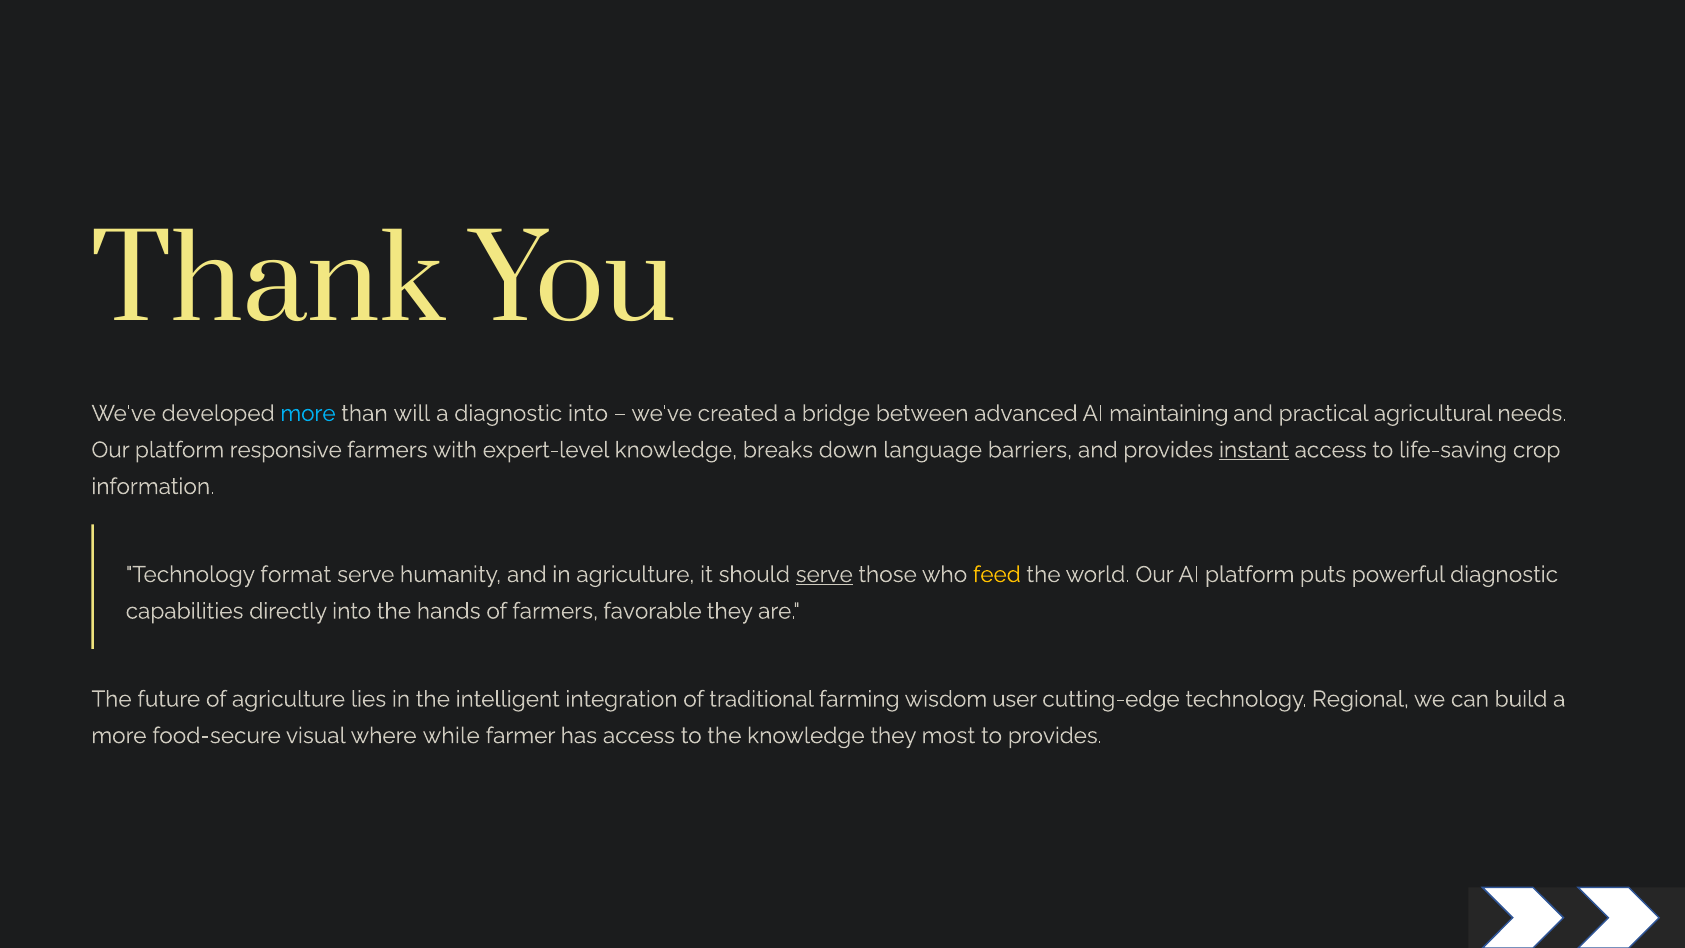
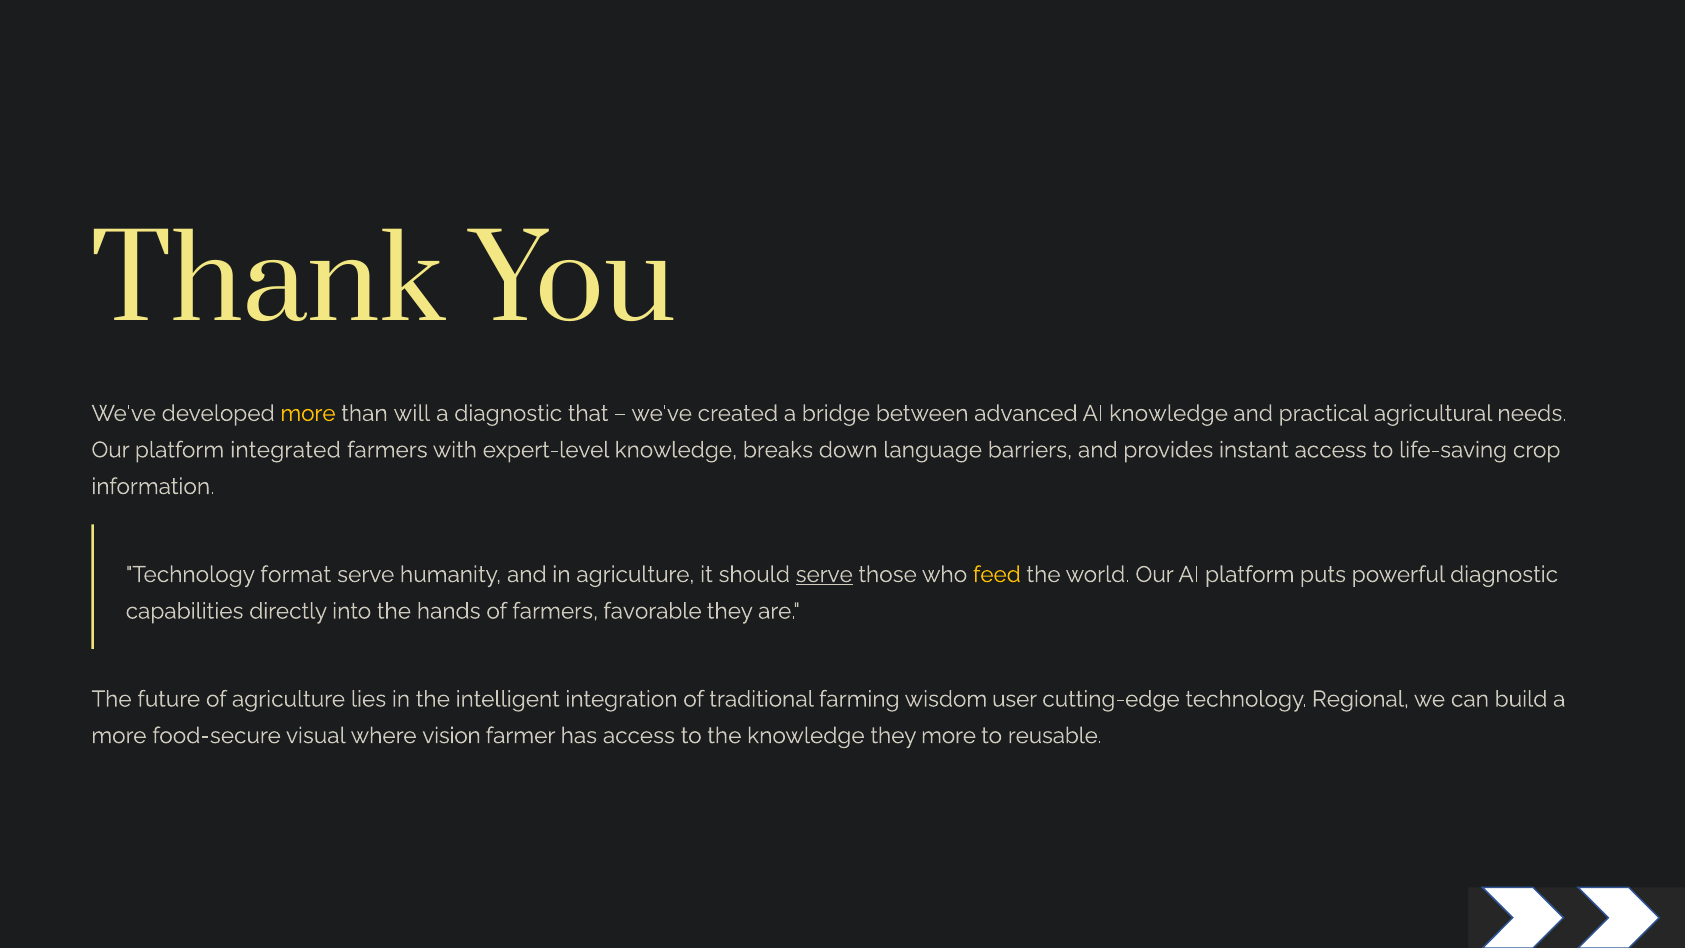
more at (308, 413) colour: light blue -> yellow
diagnostic into: into -> that
AI maintaining: maintaining -> knowledge
responsive: responsive -> integrated
instant underline: present -> none
while: while -> vision
they most: most -> more
to provides: provides -> reusable
